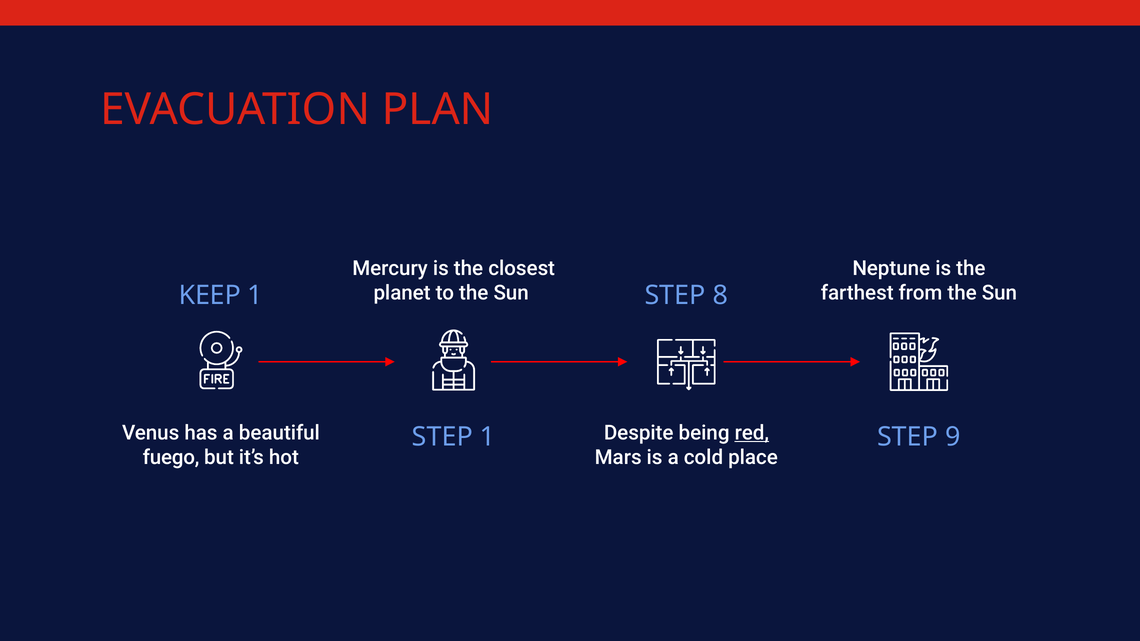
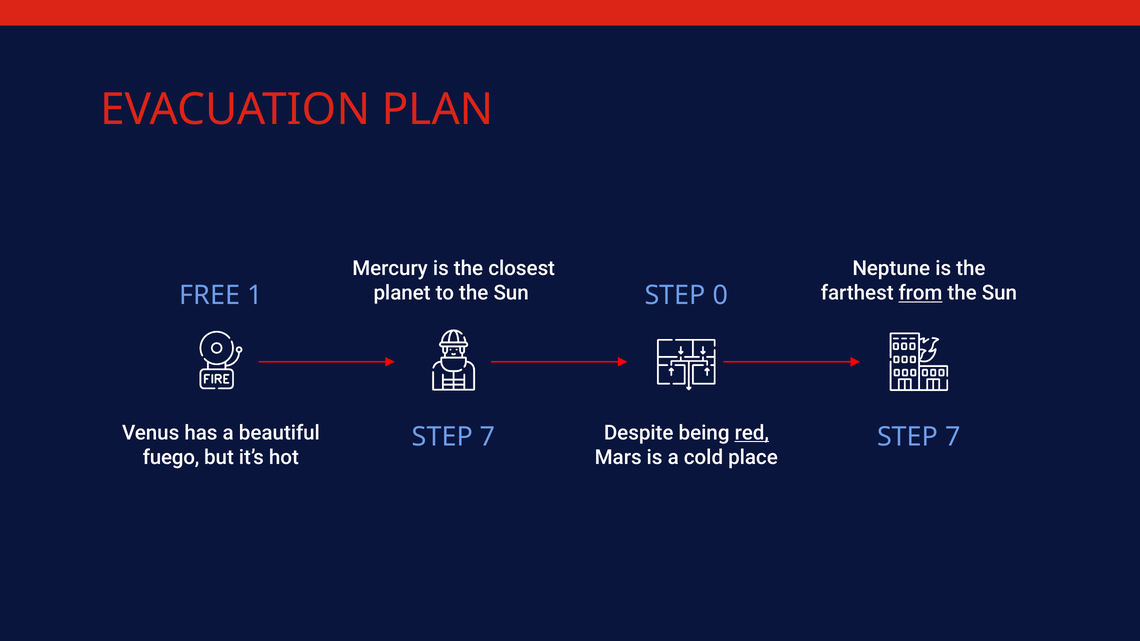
from underline: none -> present
KEEP: KEEP -> FREE
8: 8 -> 0
1 at (488, 437): 1 -> 7
9 at (953, 437): 9 -> 7
